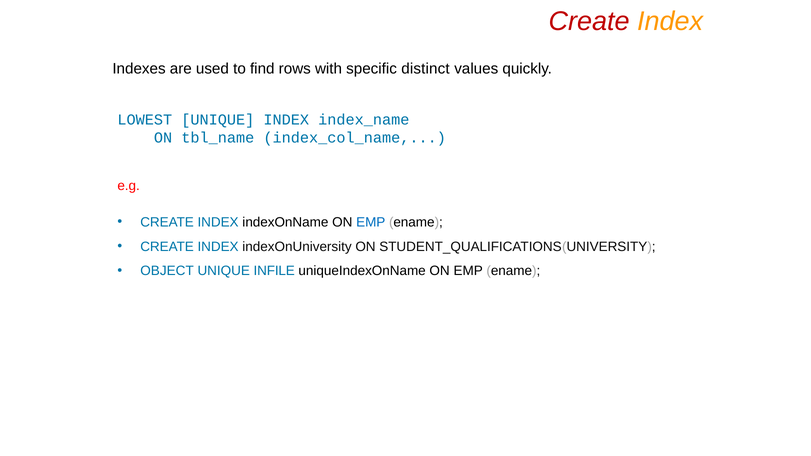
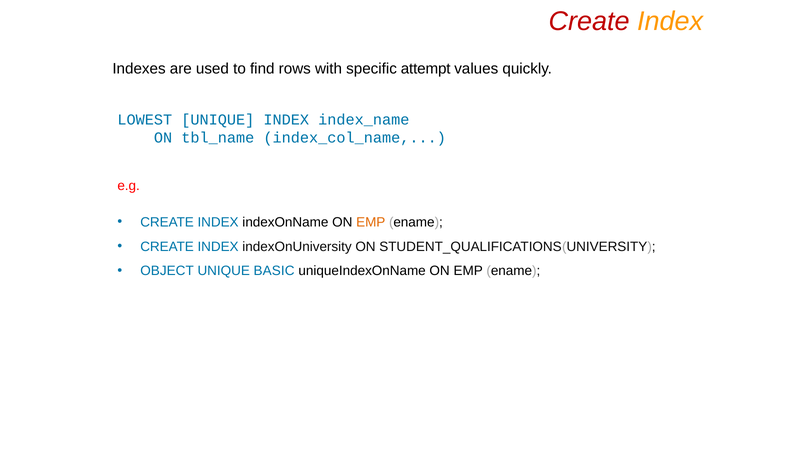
distinct: distinct -> attempt
EMP at (371, 222) colour: blue -> orange
INFILE: INFILE -> BASIC
